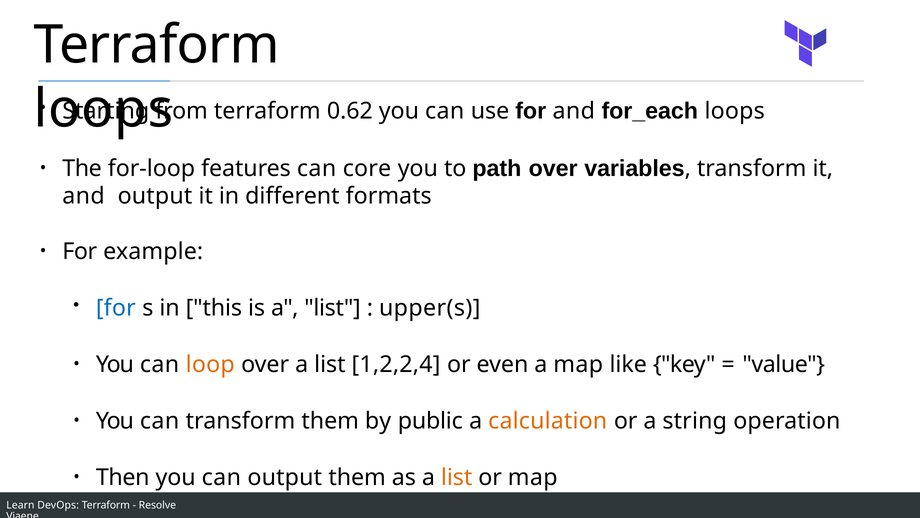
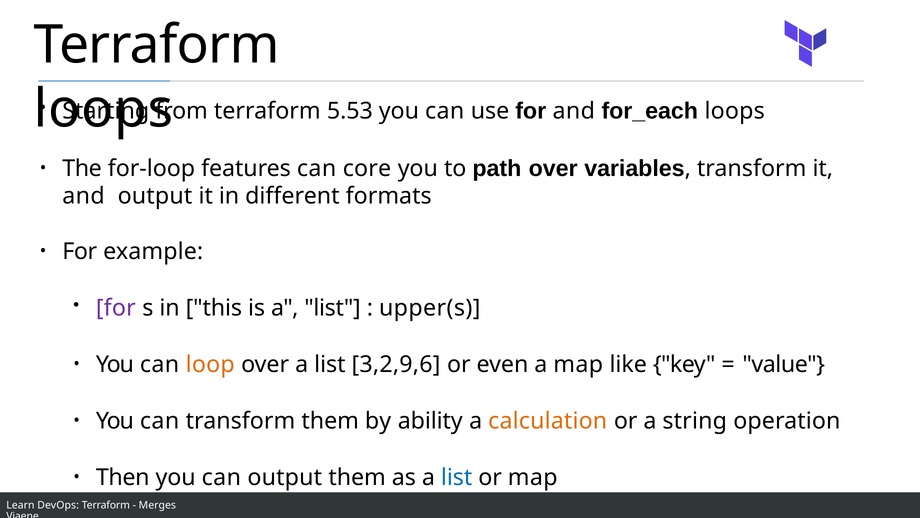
0.62: 0.62 -> 5.53
for at (116, 308) colour: blue -> purple
1,2,2,4: 1,2,2,4 -> 3,2,9,6
public: public -> ability
list at (457, 477) colour: orange -> blue
Resolve: Resolve -> Merges
